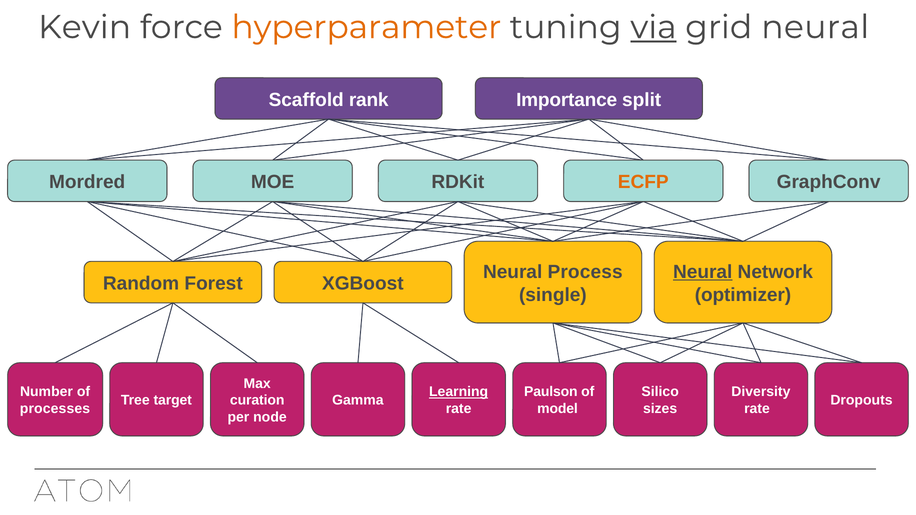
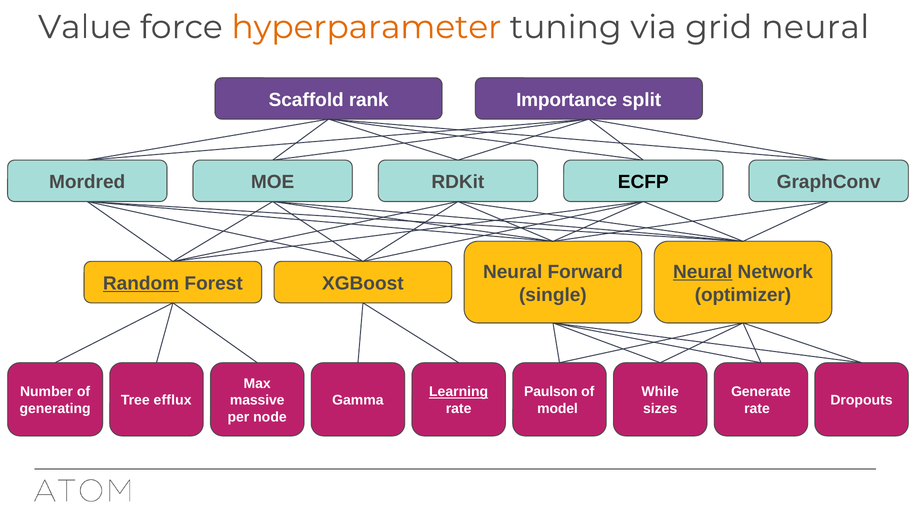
Kevin: Kevin -> Value
via underline: present -> none
ECFP colour: orange -> black
Process: Process -> Forward
Random underline: none -> present
Silico: Silico -> While
Diversity: Diversity -> Generate
target: target -> efflux
curation: curation -> massive
processes: processes -> generating
